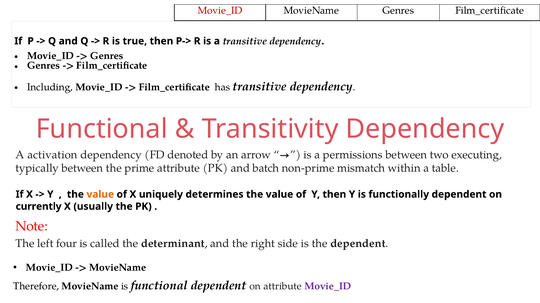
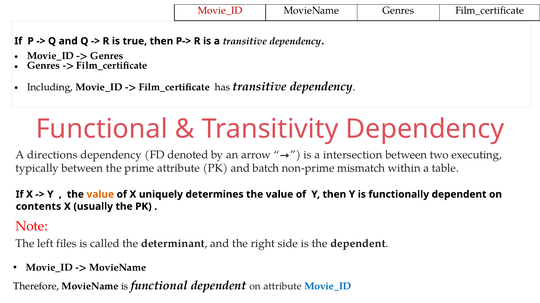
activation: activation -> directions
permissions: permissions -> intersection
currently: currently -> contents
four: four -> files
Movie_ID at (328, 287) colour: purple -> blue
